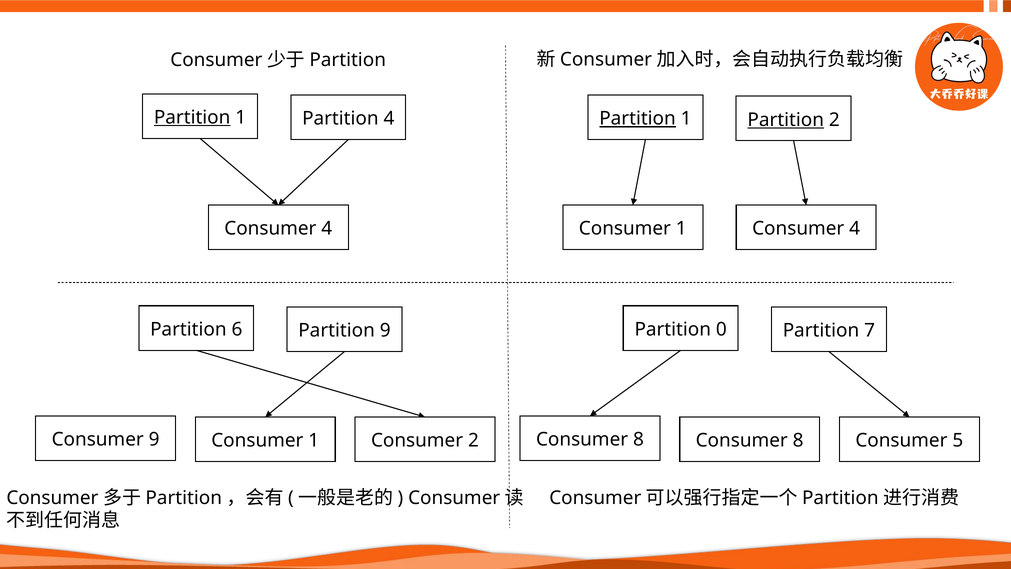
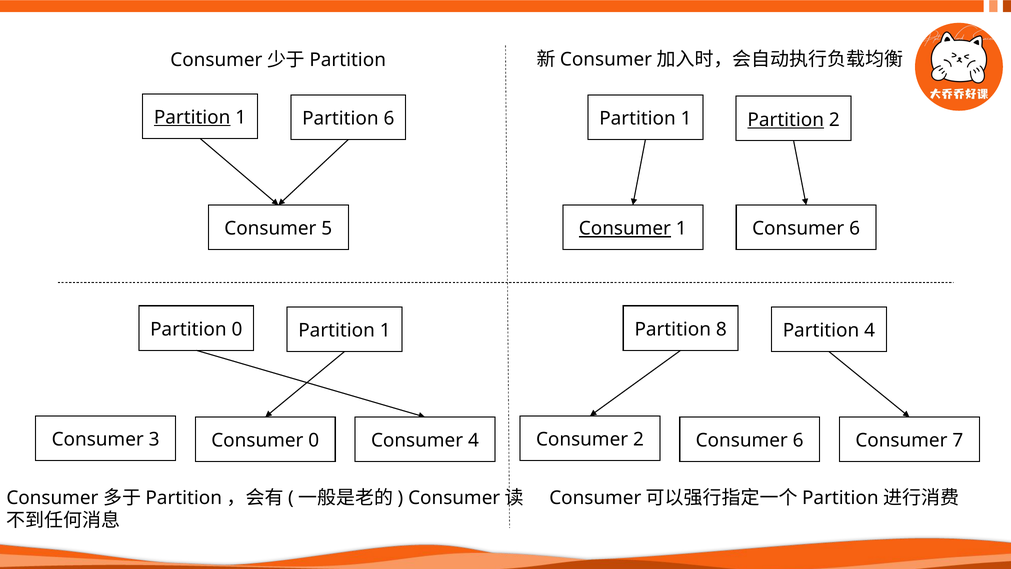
Partition 4: 4 -> 6
Partition at (638, 119) underline: present -> none
4 at (327, 229): 4 -> 5
Consumer at (625, 229) underline: none -> present
1 Consumer 4: 4 -> 6
Partition 6: 6 -> 0
9 at (385, 330): 9 -> 1
0: 0 -> 8
Partition 7: 7 -> 4
Consumer 9: 9 -> 3
1 at (314, 440): 1 -> 0
Consumer 2: 2 -> 4
8 at (638, 439): 8 -> 2
8 at (798, 440): 8 -> 6
5: 5 -> 7
